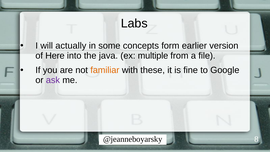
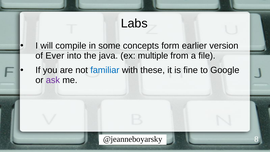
actually: actually -> compile
Here: Here -> Ever
familiar colour: orange -> blue
